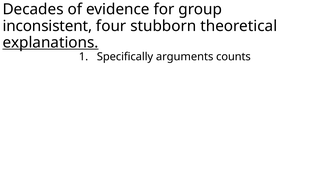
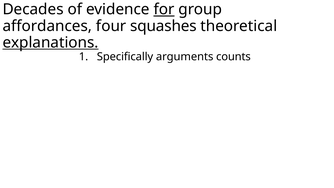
for underline: none -> present
inconsistent: inconsistent -> affordances
stubborn: stubborn -> squashes
